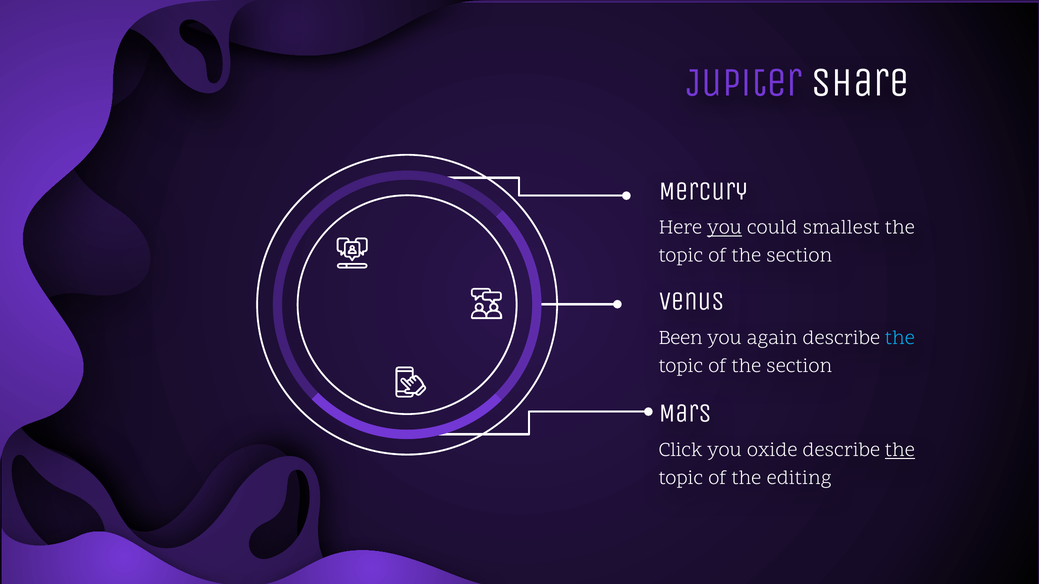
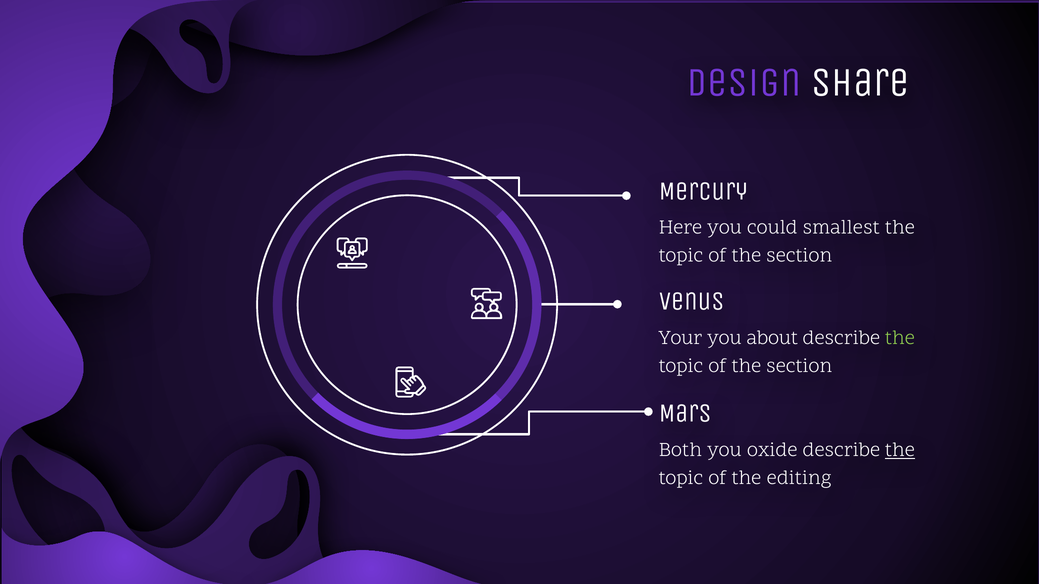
Jupiter: Jupiter -> Design
you at (725, 227) underline: present -> none
Been: Been -> Your
again: again -> about
the at (900, 338) colour: light blue -> light green
Click: Click -> Both
